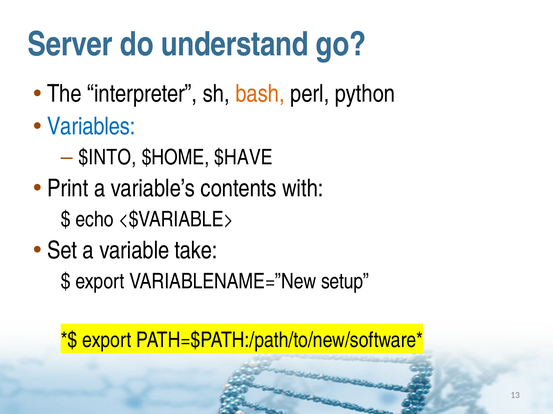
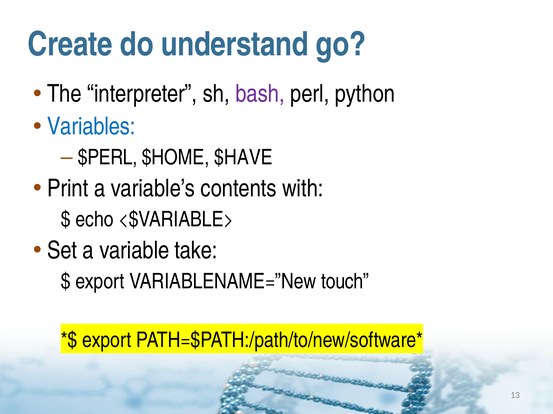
Server: Server -> Create
bash colour: orange -> purple
$INTO: $INTO -> $PERL
setup: setup -> touch
